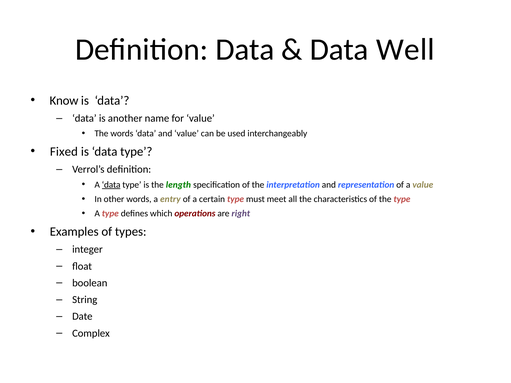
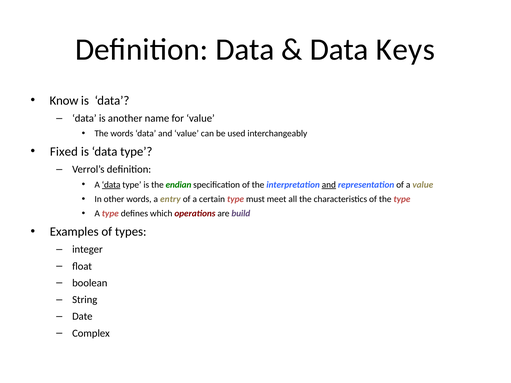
Well: Well -> Keys
length: length -> endian
and at (329, 185) underline: none -> present
right: right -> build
